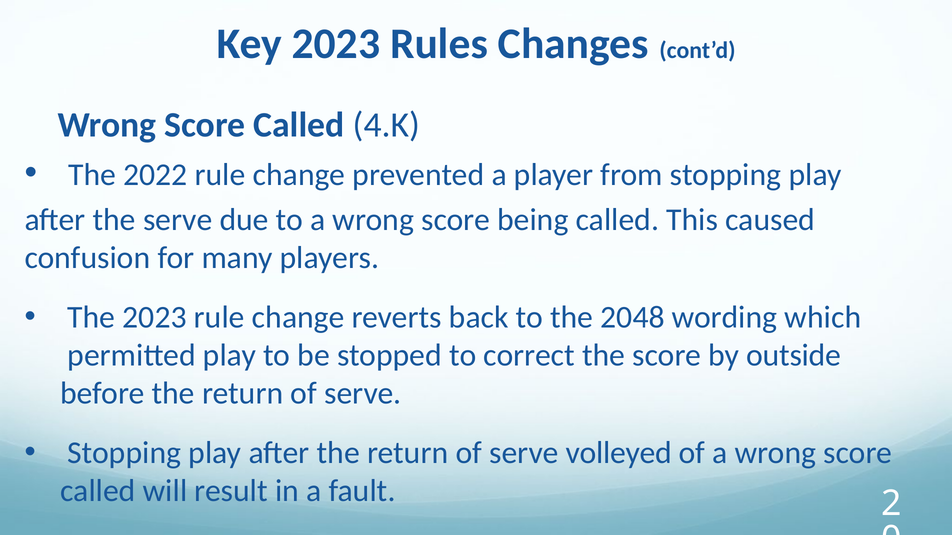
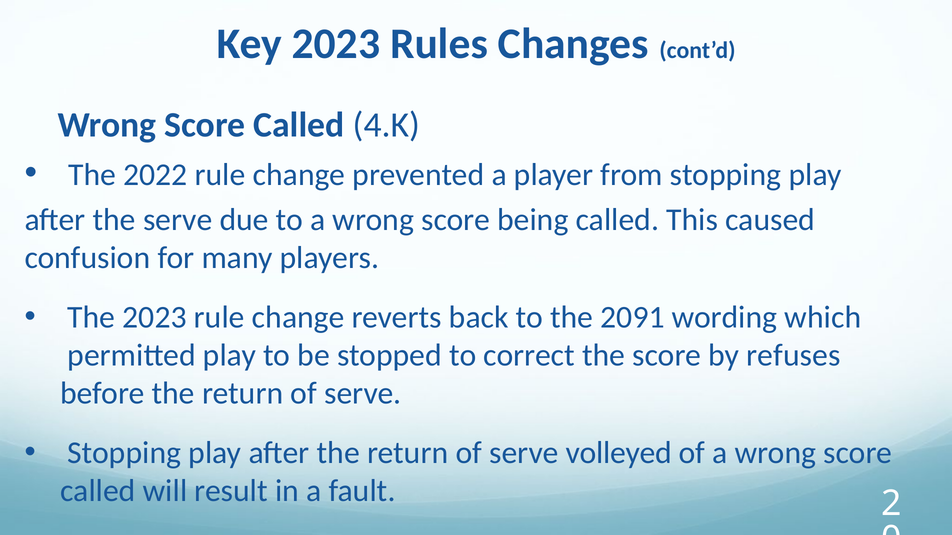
2048: 2048 -> 2091
outside: outside -> refuses
